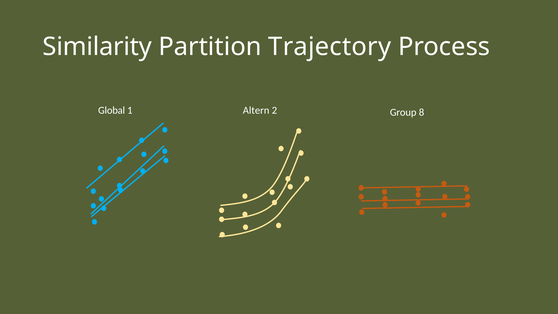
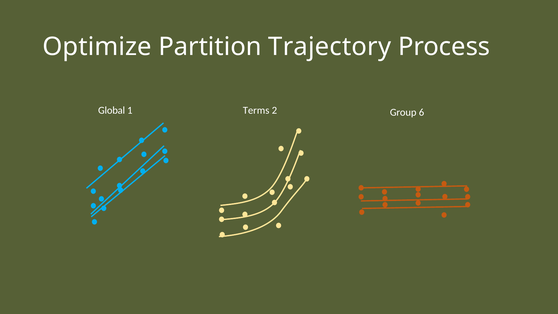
Similarity: Similarity -> Optimize
Altern: Altern -> Terms
8: 8 -> 6
